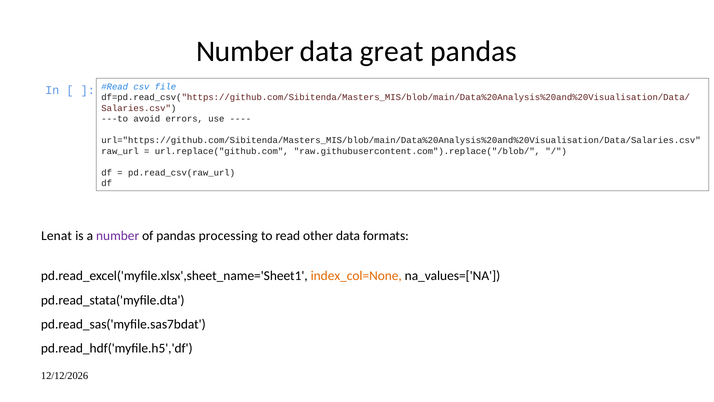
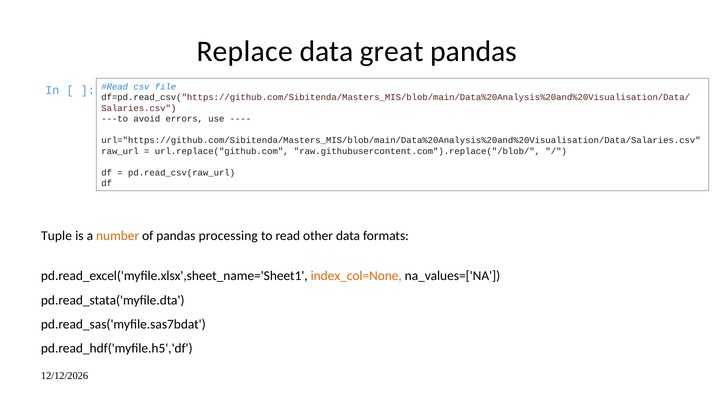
Number at (245, 52): Number -> Replace
Lenat: Lenat -> Tuple
number at (118, 236) colour: purple -> orange
